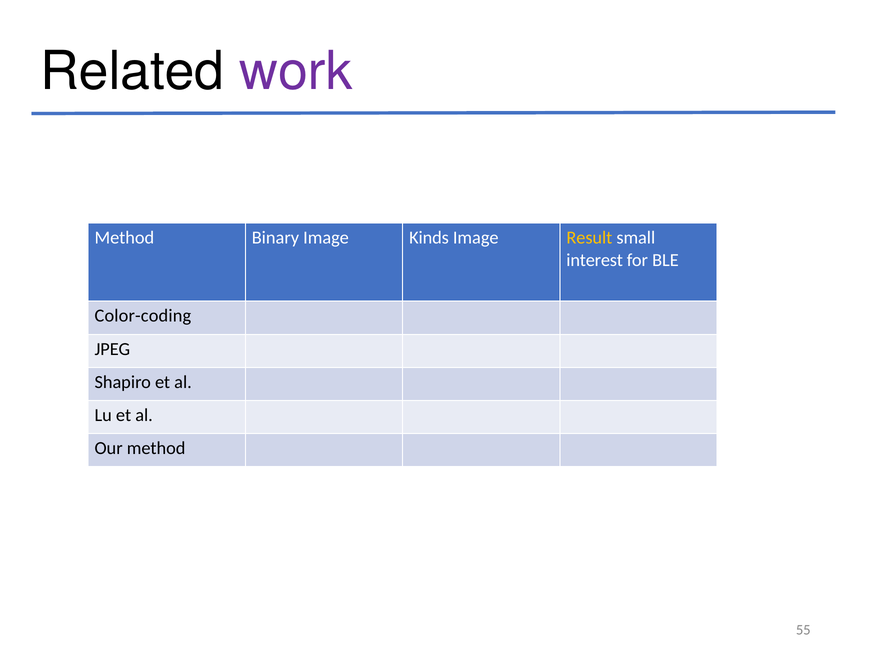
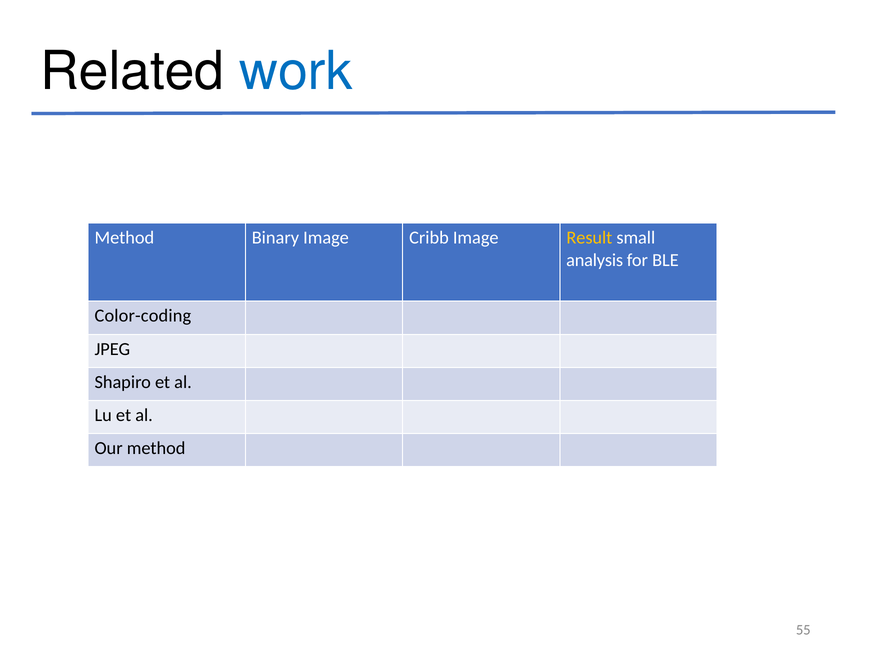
work colour: purple -> blue
Kinds: Kinds -> Cribb
interest: interest -> analysis
